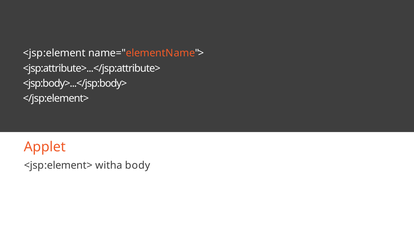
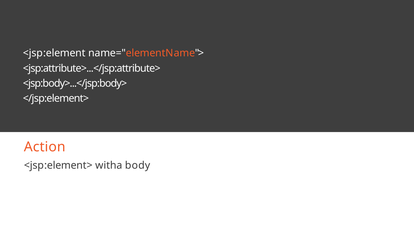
Applet: Applet -> Action
